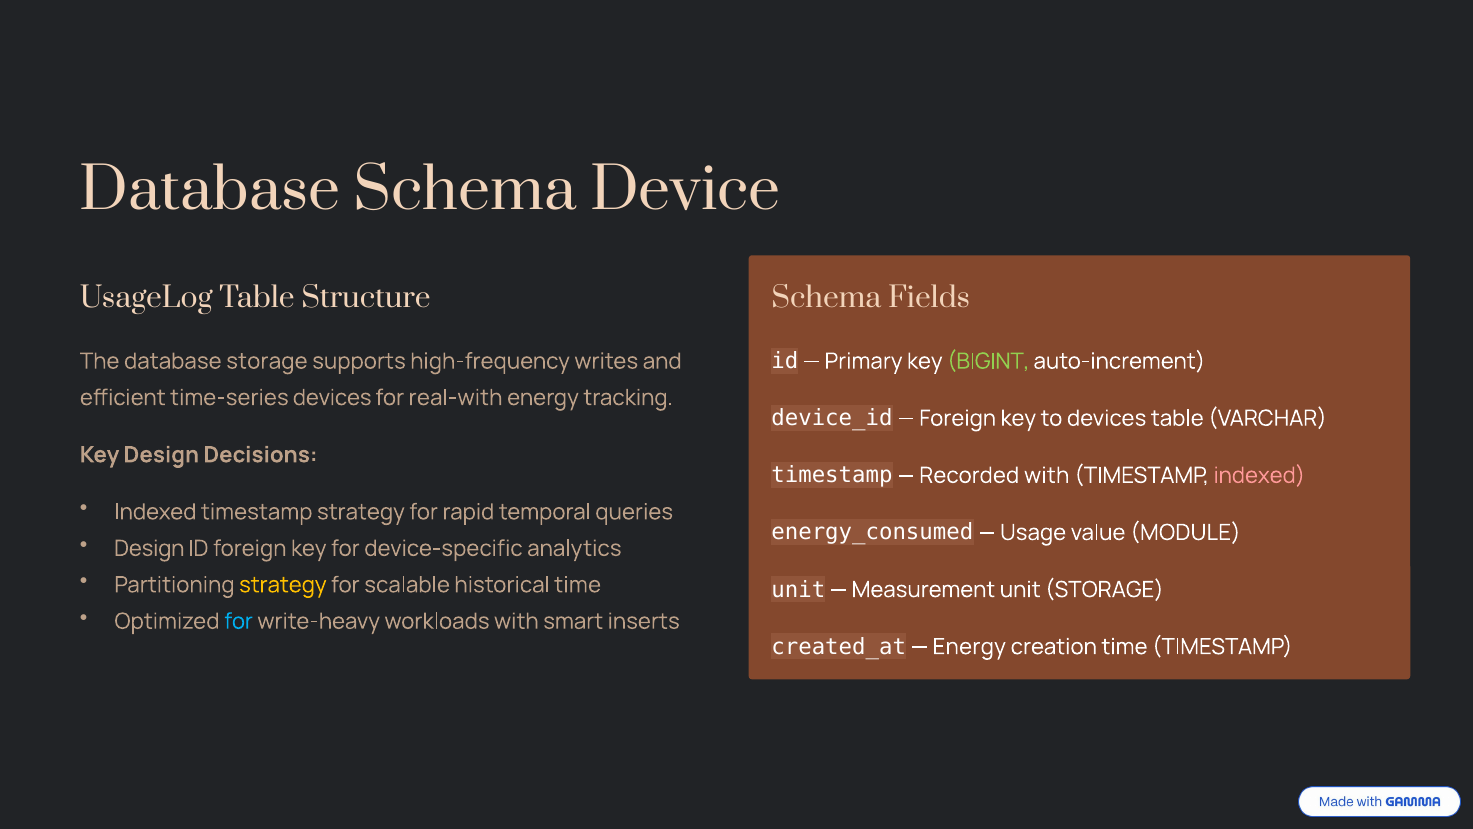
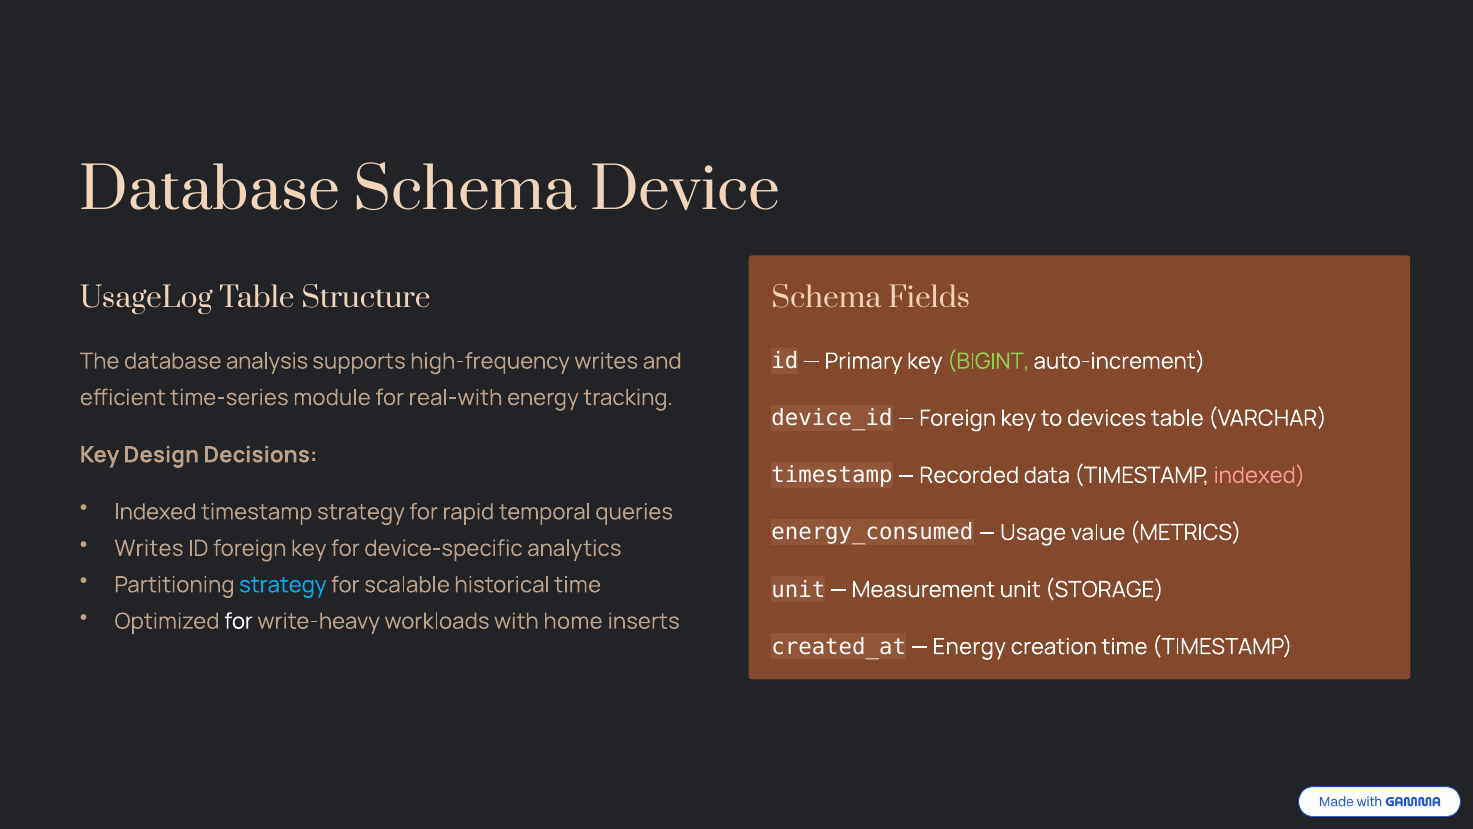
database storage: storage -> analysis
time-series devices: devices -> module
Recorded with: with -> data
MODULE: MODULE -> METRICS
Design at (149, 548): Design -> Writes
strategy at (283, 585) colour: yellow -> light blue
for at (239, 621) colour: light blue -> white
smart: smart -> home
